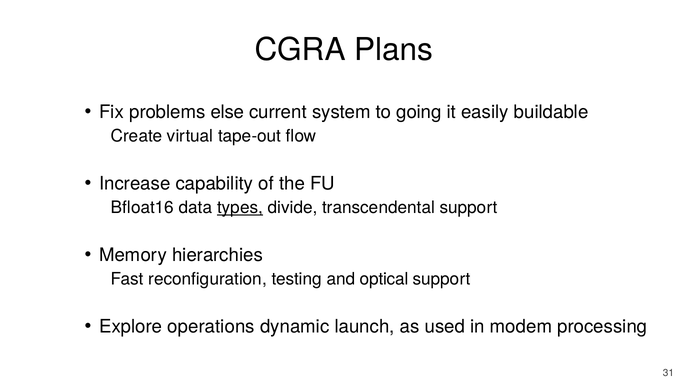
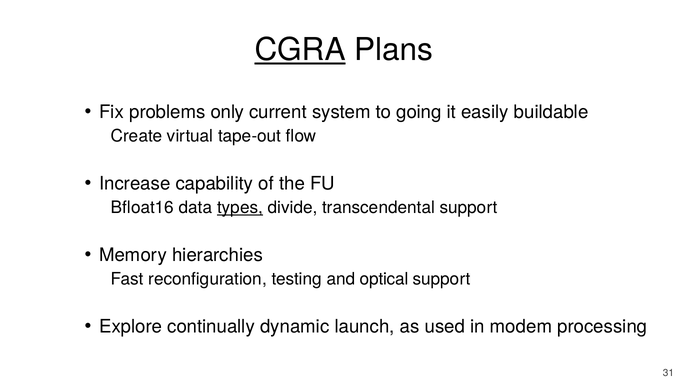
CGRA underline: none -> present
else: else -> only
operations: operations -> continually
